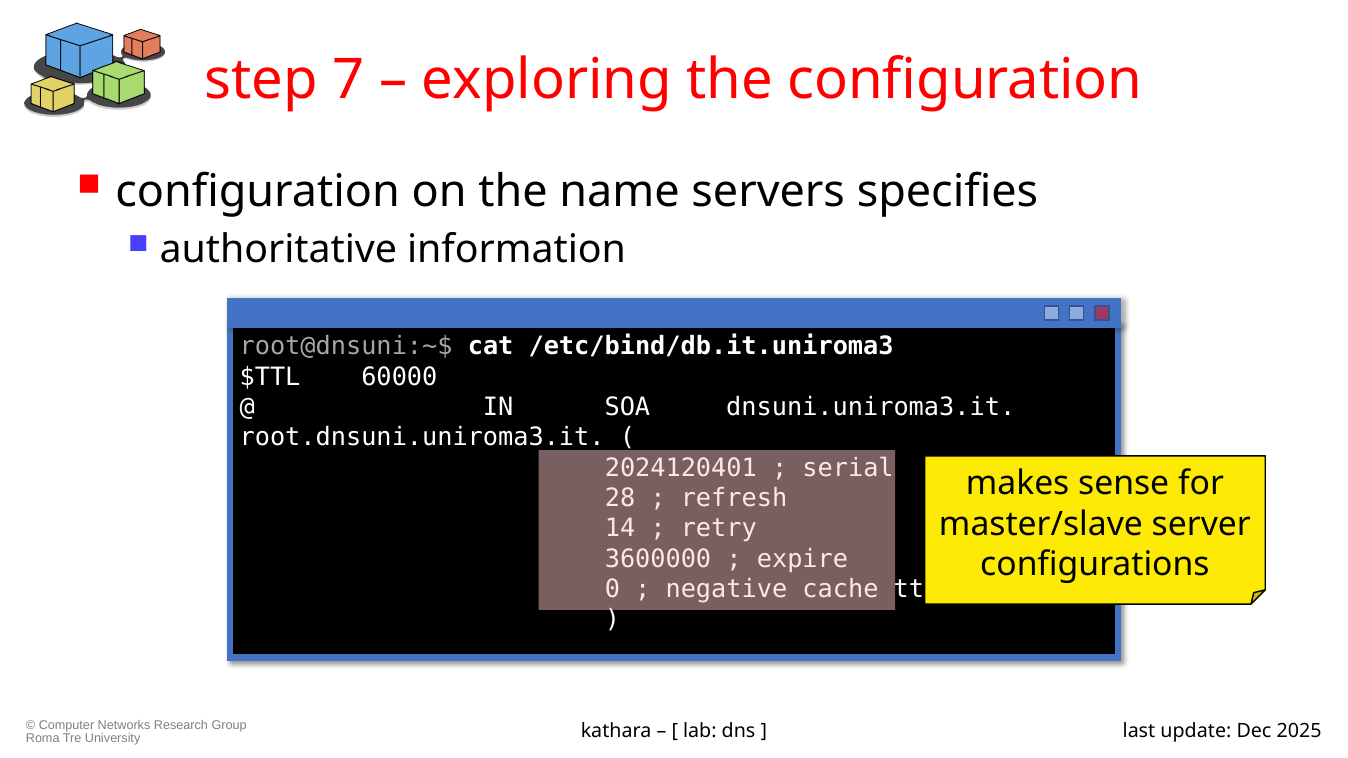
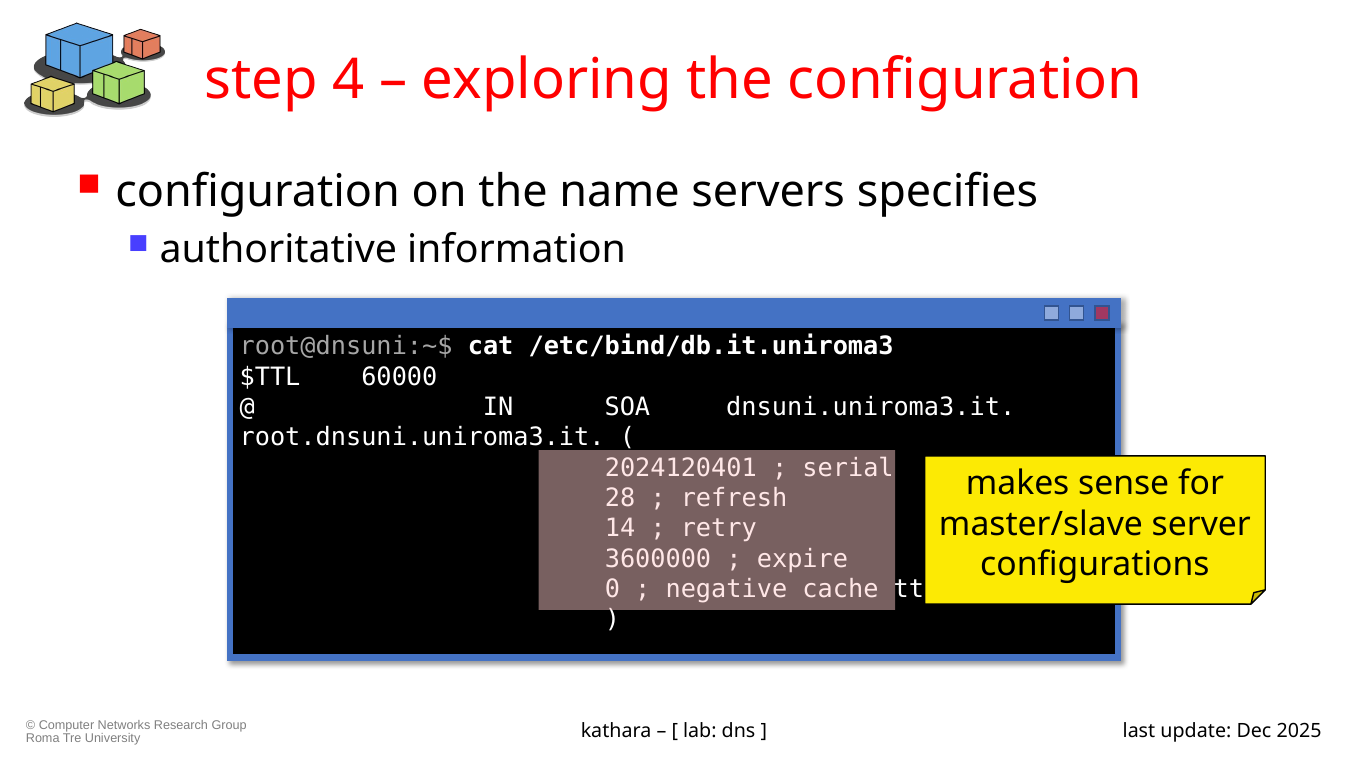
7: 7 -> 4
